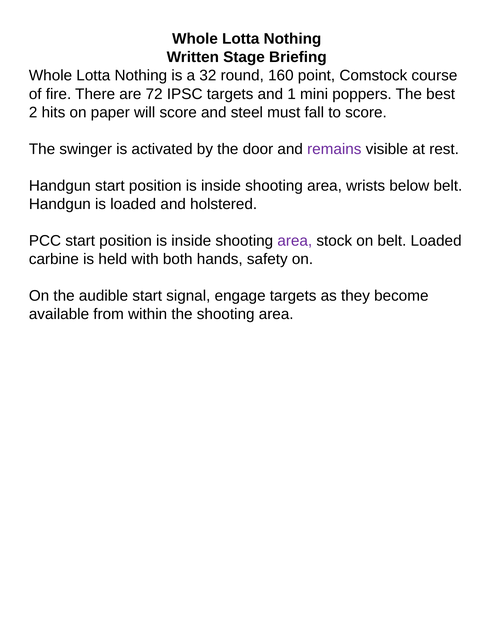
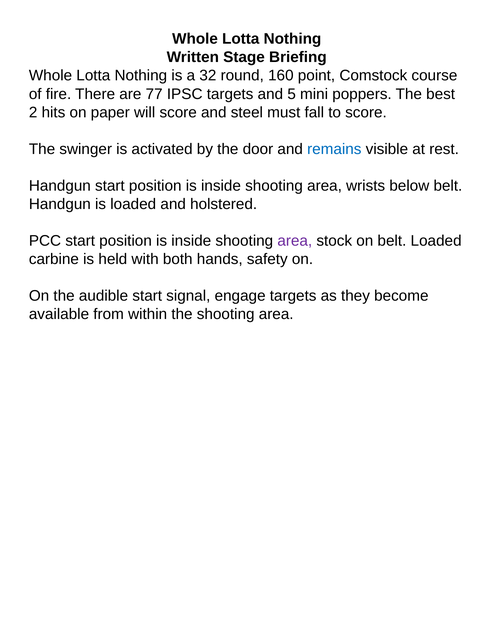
72: 72 -> 77
1: 1 -> 5
remains colour: purple -> blue
